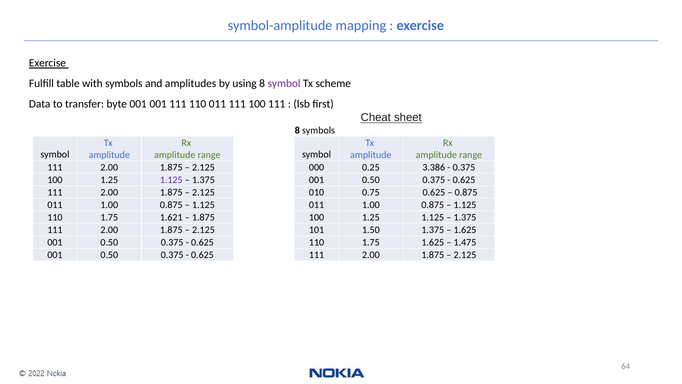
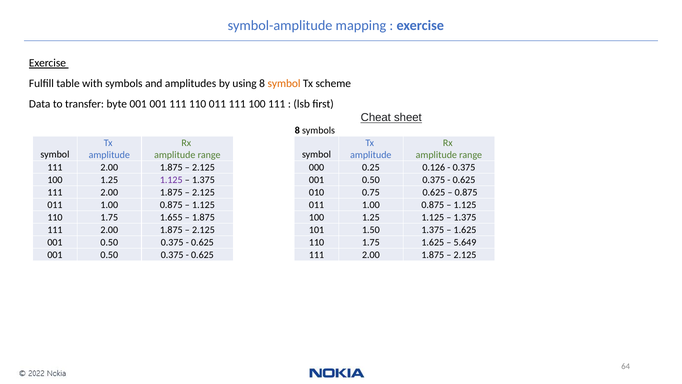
symbol at (284, 84) colour: purple -> orange
3.386: 3.386 -> 0.126
1.621: 1.621 -> 1.655
1.475: 1.475 -> 5.649
